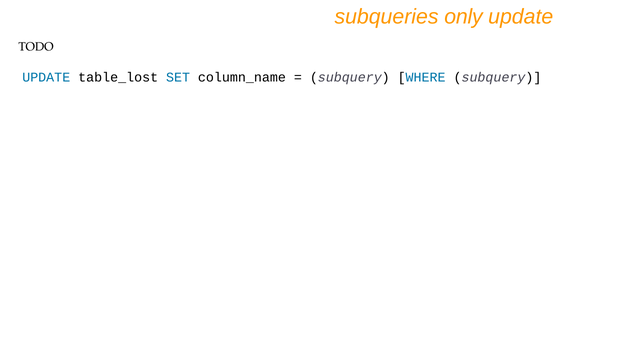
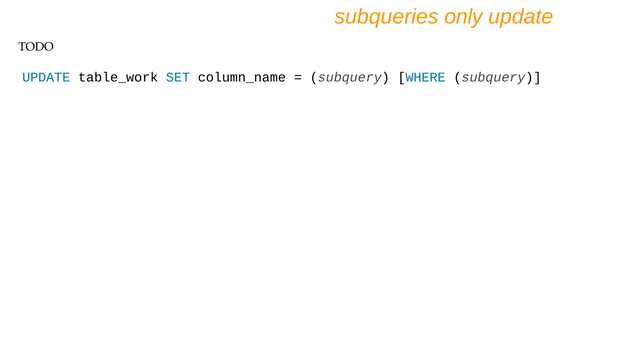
table_lost: table_lost -> table_work
